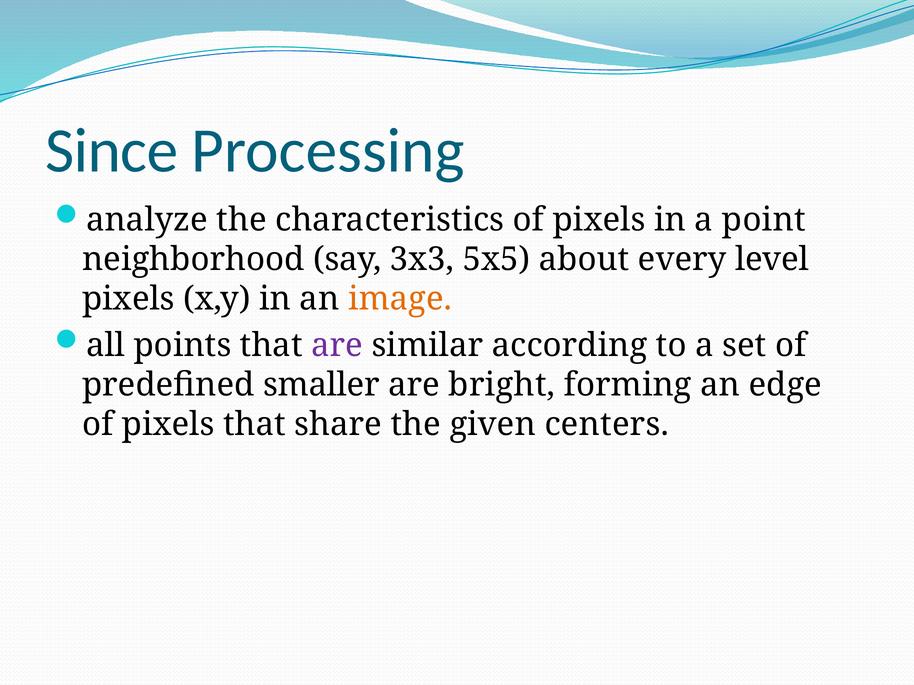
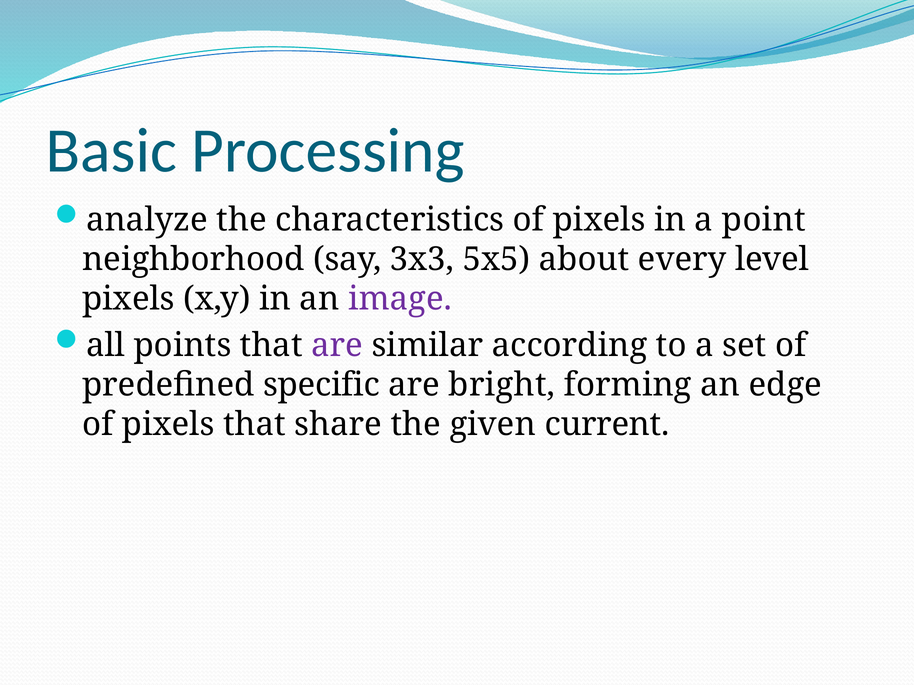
Since: Since -> Basic
image colour: orange -> purple
smaller: smaller -> specific
centers: centers -> current
